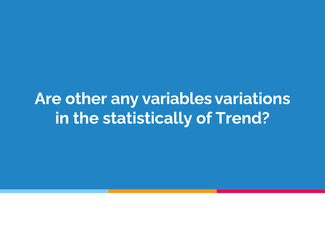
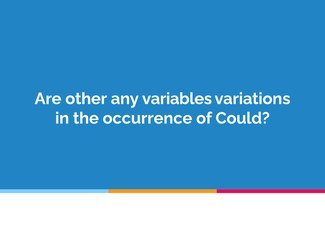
statistically: statistically -> occurrence
Trend: Trend -> Could
